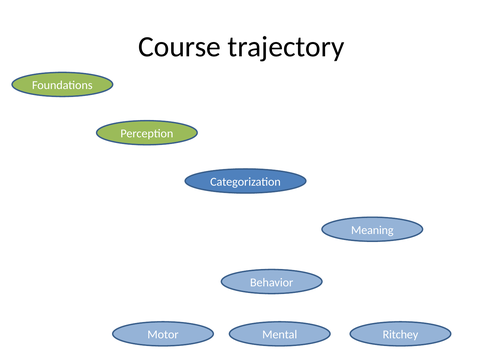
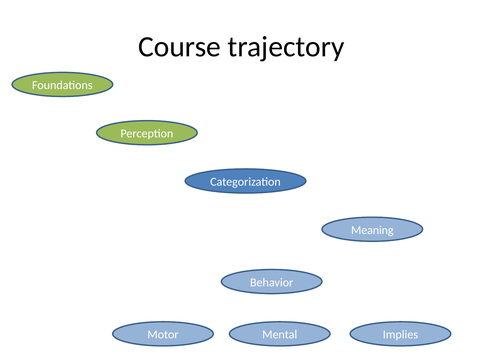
Ritchey: Ritchey -> Implies
